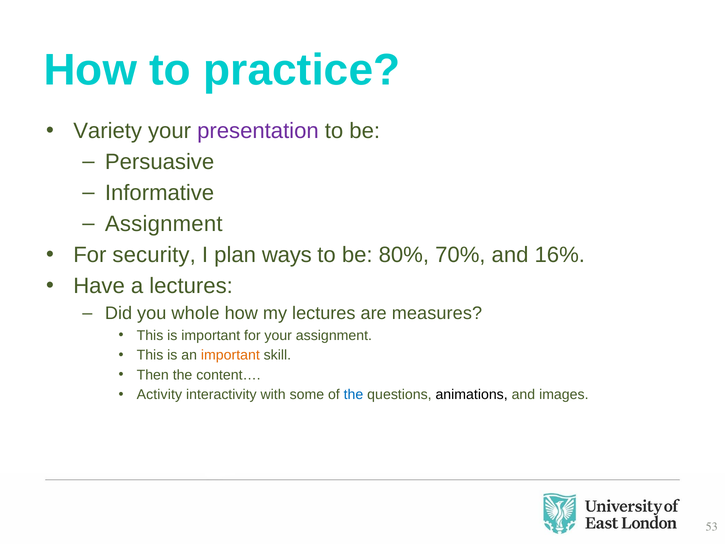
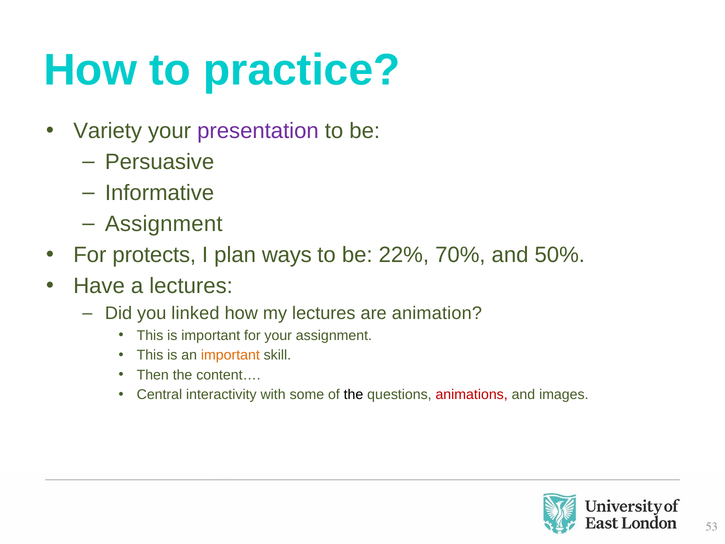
security: security -> protects
80%: 80% -> 22%
16%: 16% -> 50%
whole: whole -> linked
measures: measures -> animation
Activity: Activity -> Central
the at (354, 394) colour: blue -> black
animations colour: black -> red
